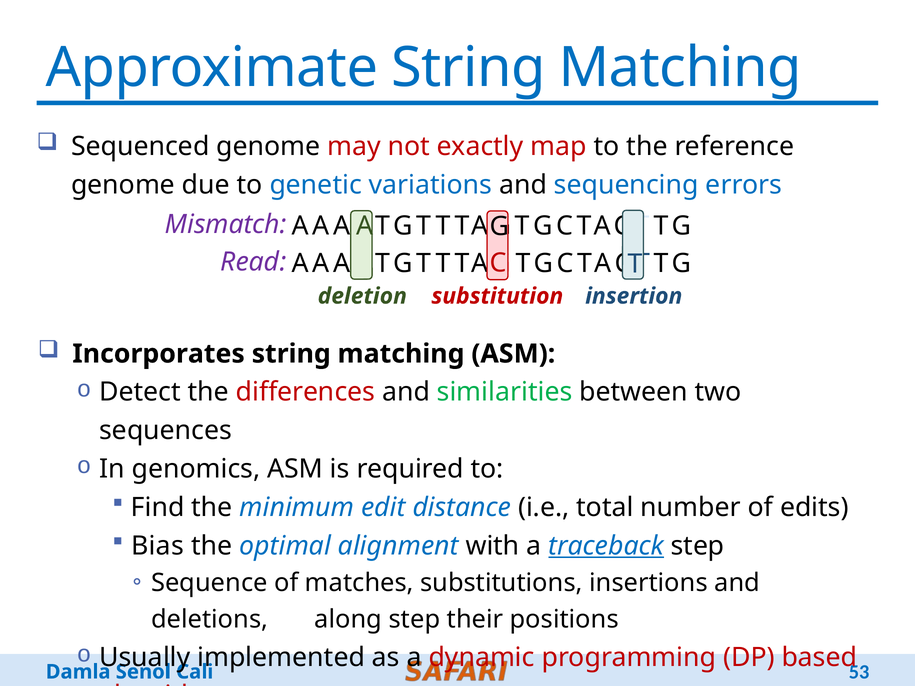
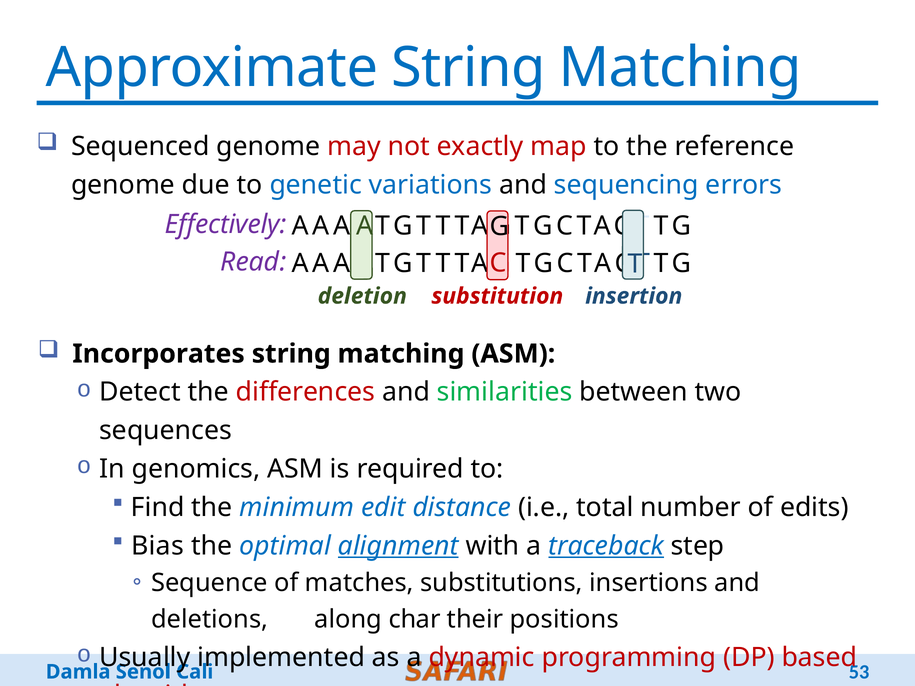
Mismatch: Mismatch -> Effectively
alignment underline: none -> present
along step: step -> char
